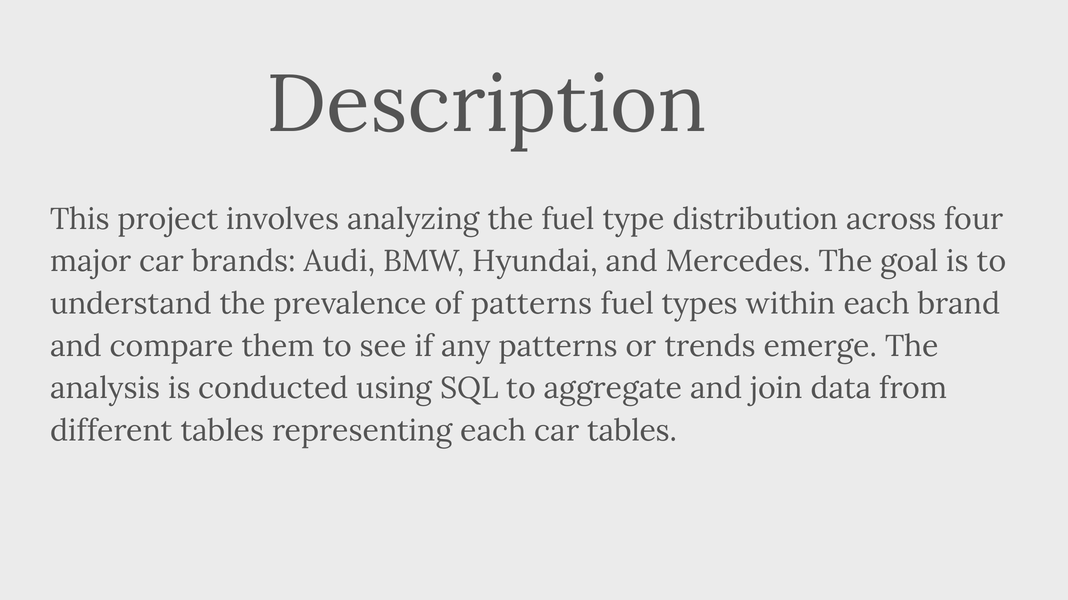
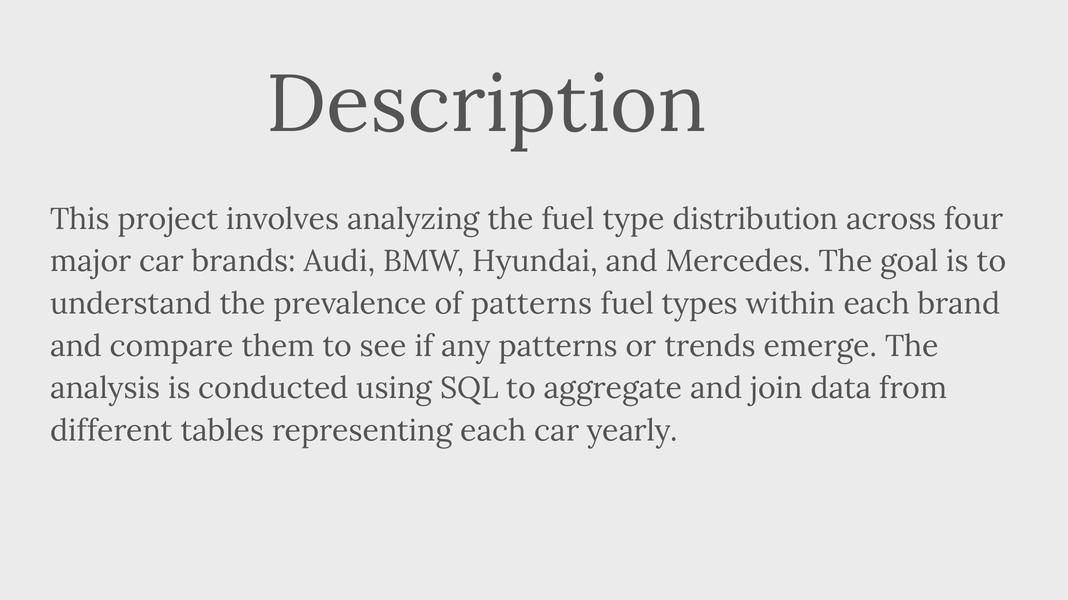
car tables: tables -> yearly
